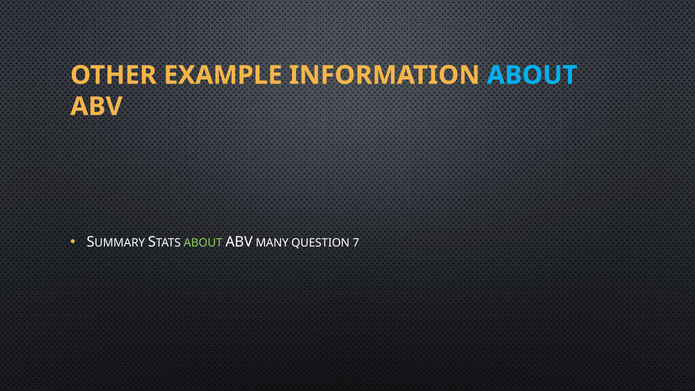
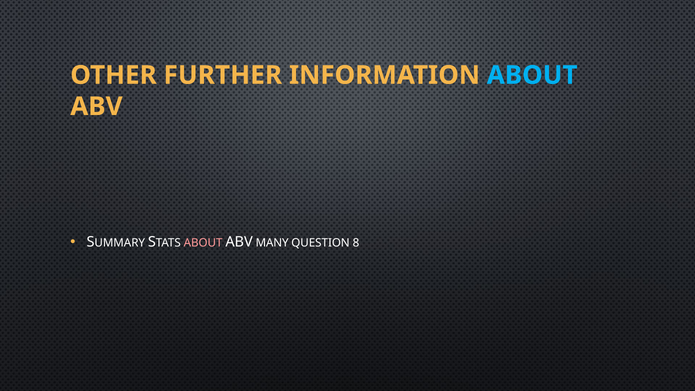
EXAMPLE: EXAMPLE -> FURTHER
ABOUT at (203, 243) colour: light green -> pink
7: 7 -> 8
